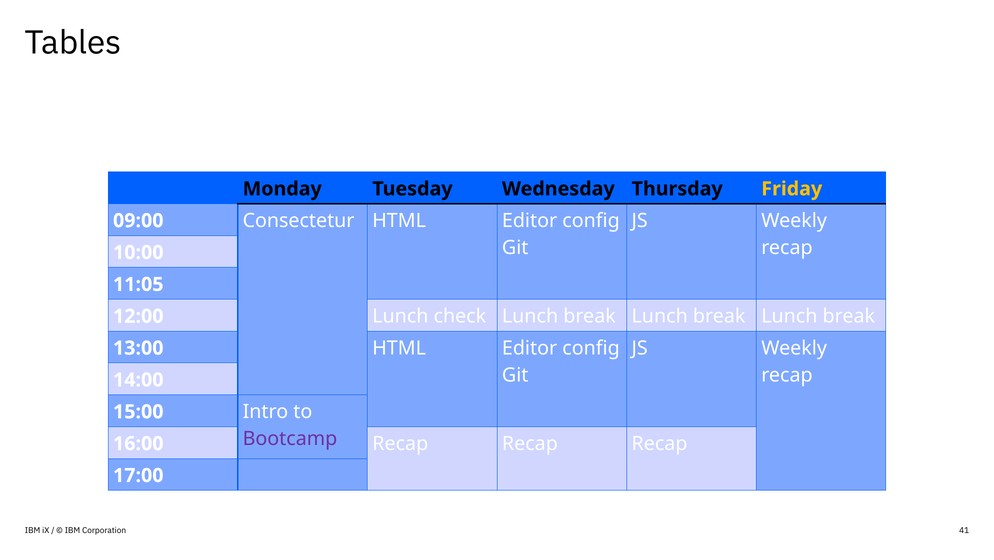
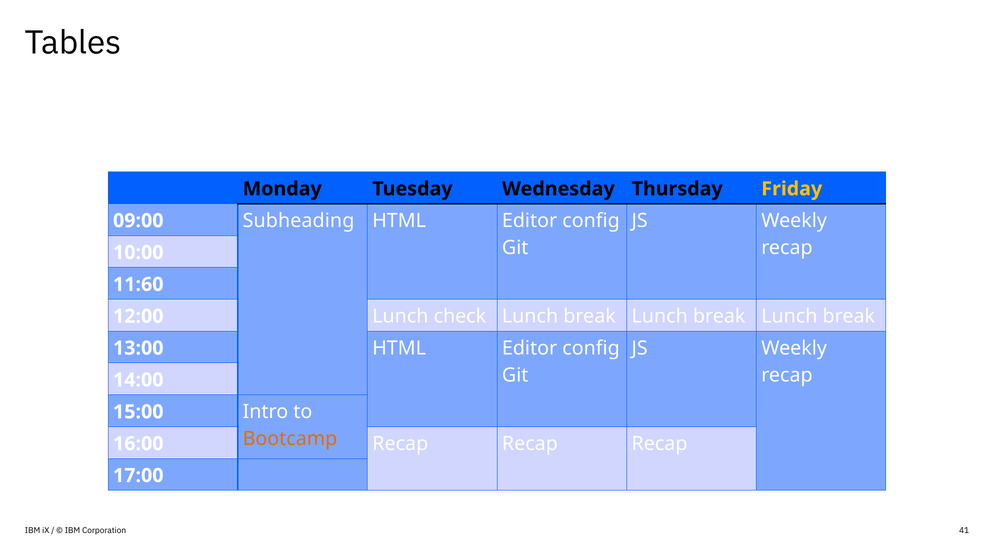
Consectetur: Consectetur -> Subheading
11:05: 11:05 -> 11:60
Bootcamp colour: purple -> orange
